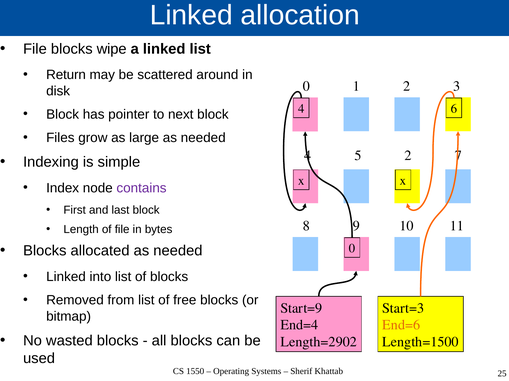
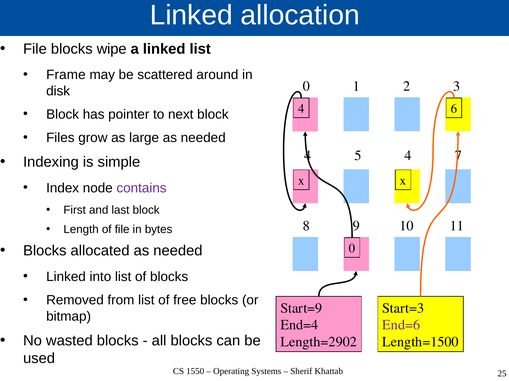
Return: Return -> Frame
5 2: 2 -> 4
End=6 colour: orange -> purple
